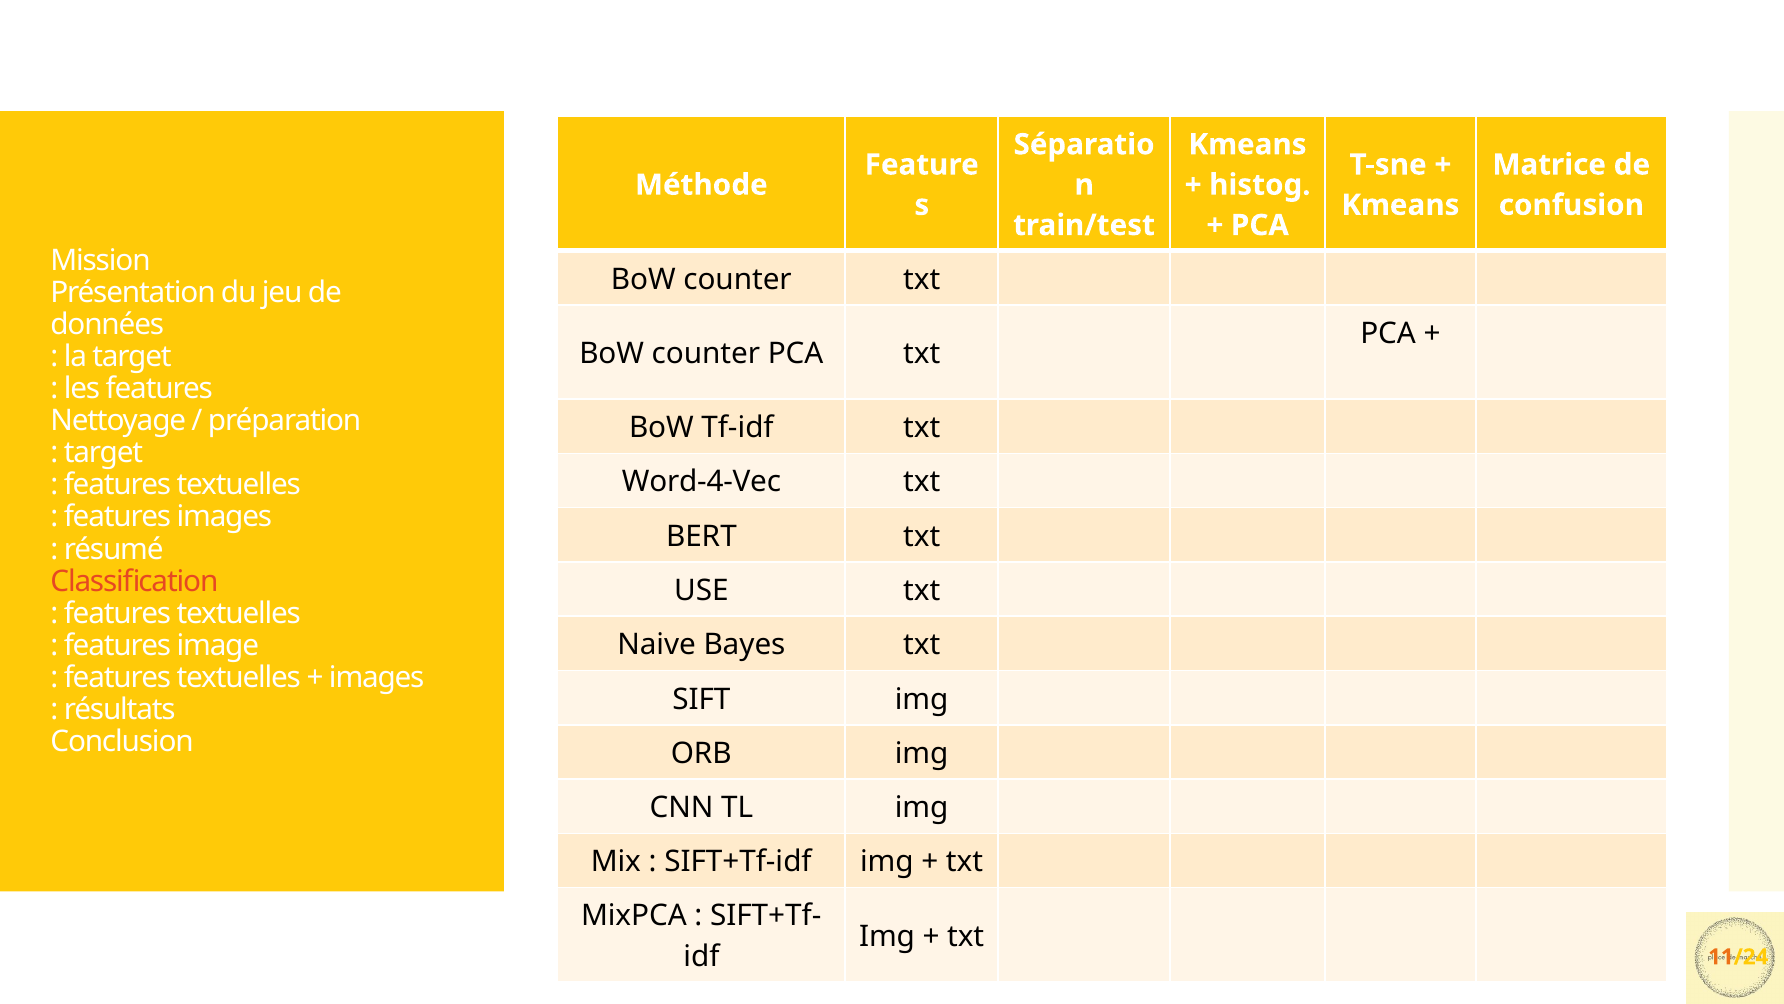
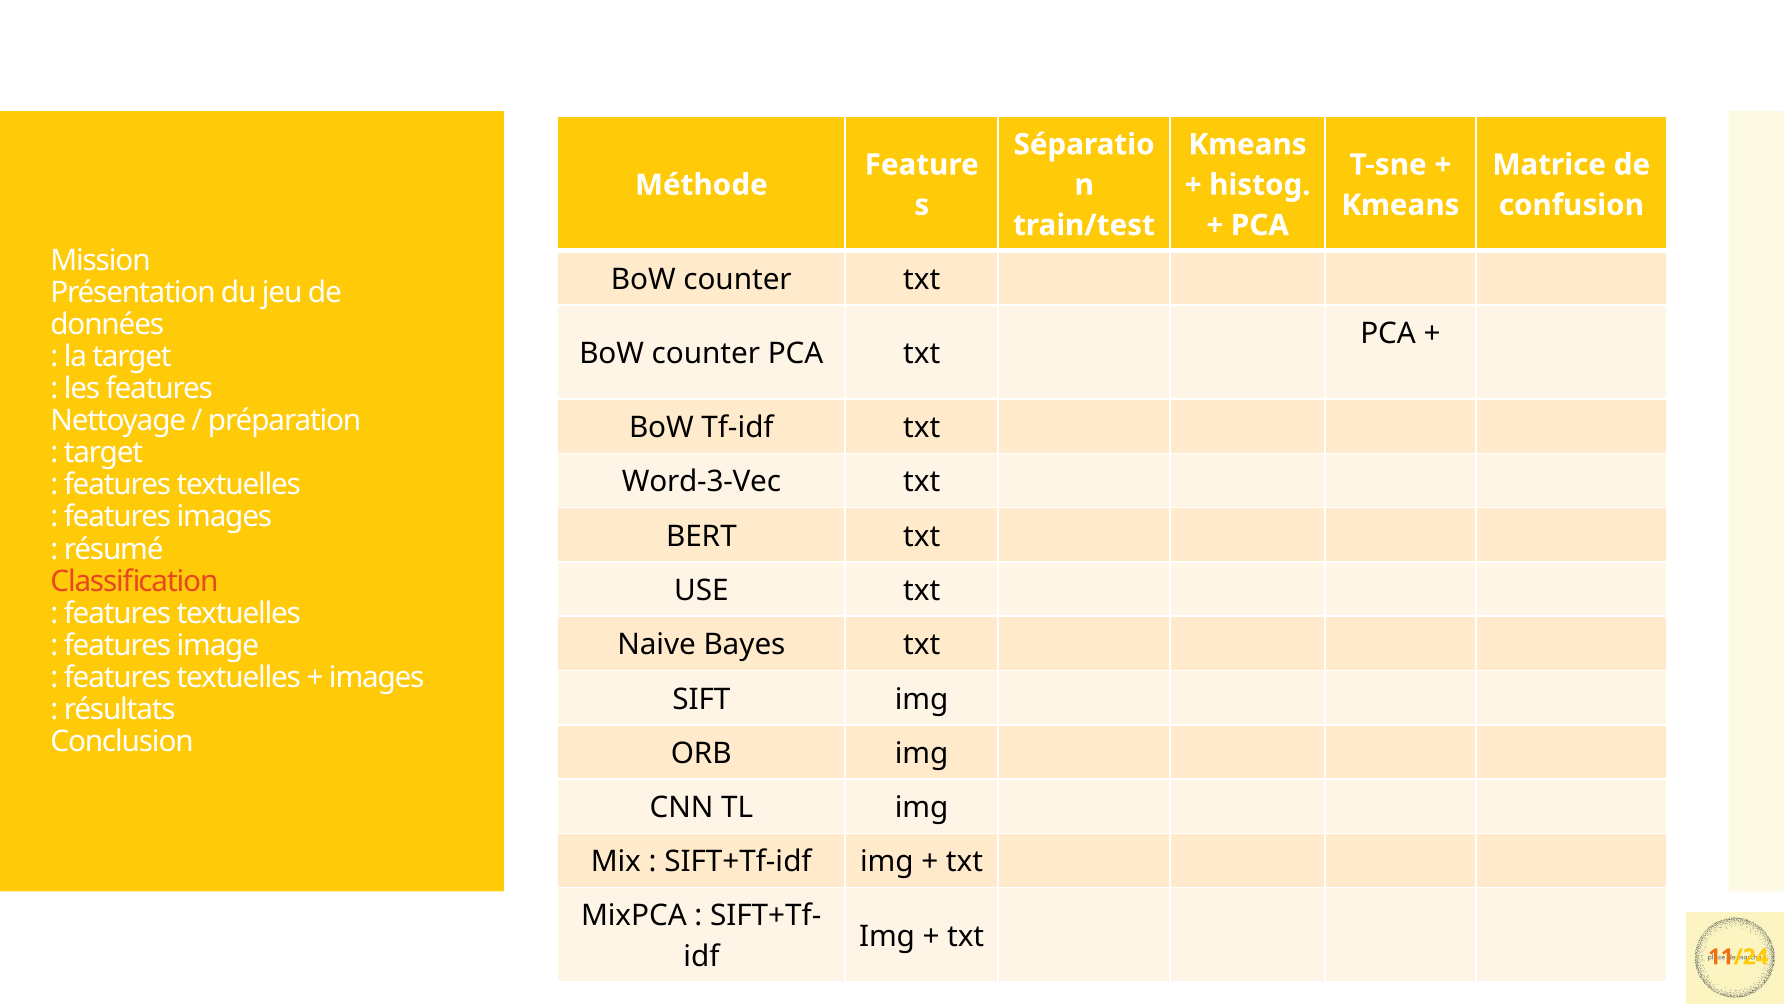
Word-4-Vec: Word-4-Vec -> Word-3-Vec
